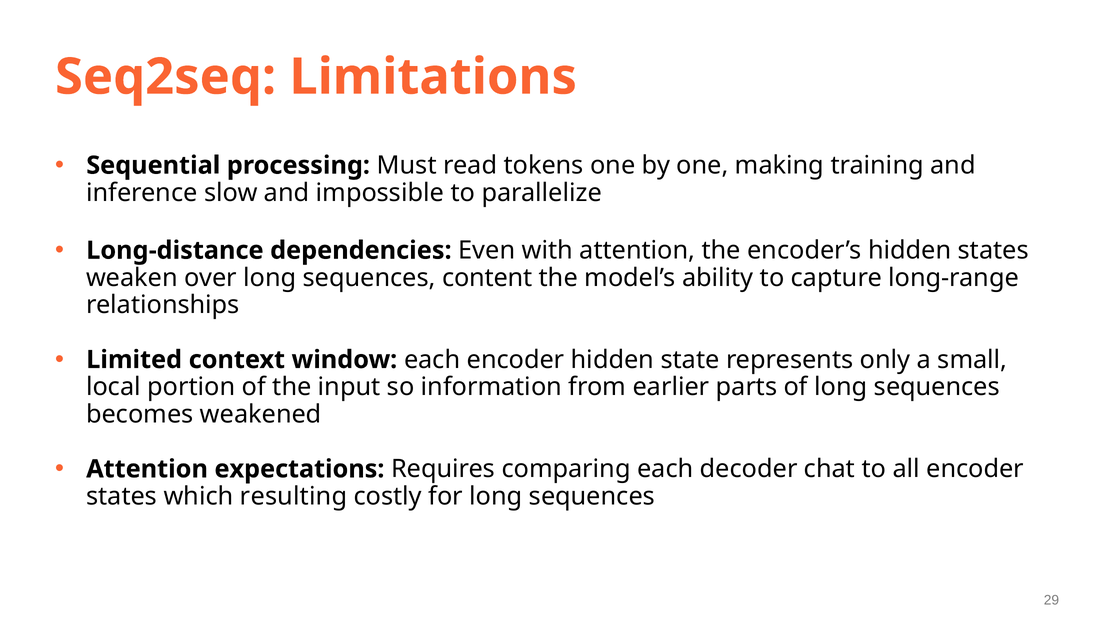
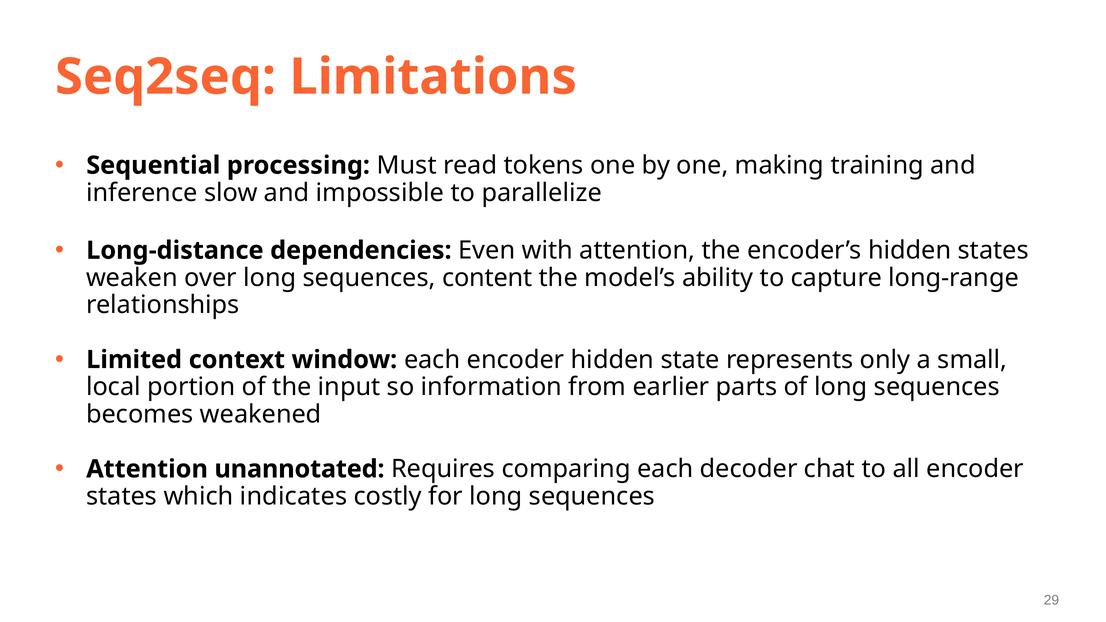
expectations: expectations -> unannotated
resulting: resulting -> indicates
